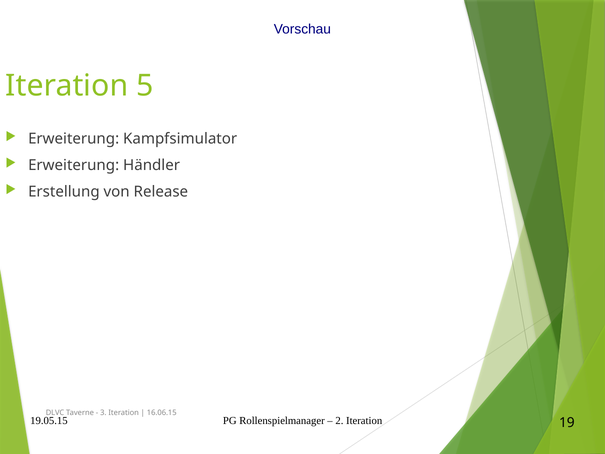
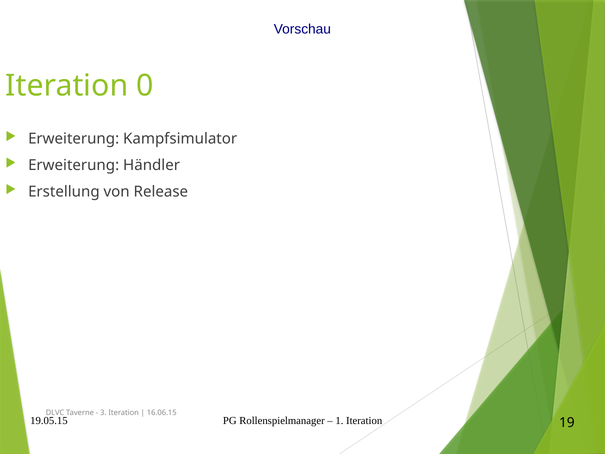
5: 5 -> 0
2: 2 -> 1
